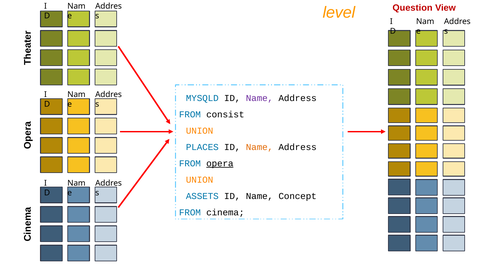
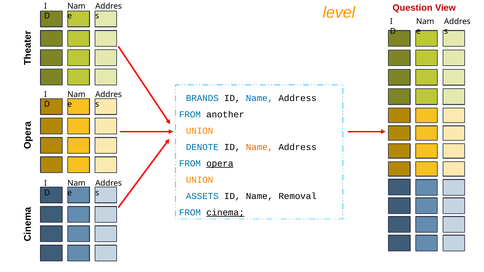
MYSQLD: MYSQLD -> BRANDS
Name at (259, 98) colour: purple -> blue
consist: consist -> another
PLACES: PLACES -> DENOTE
Concept: Concept -> Removal
cinema underline: none -> present
